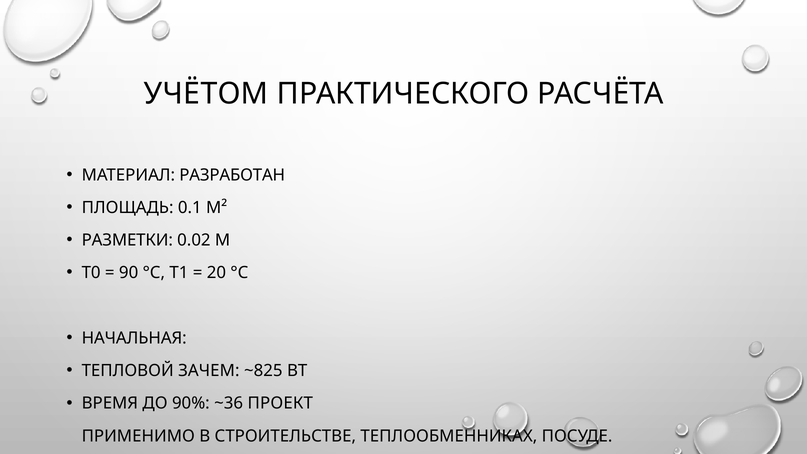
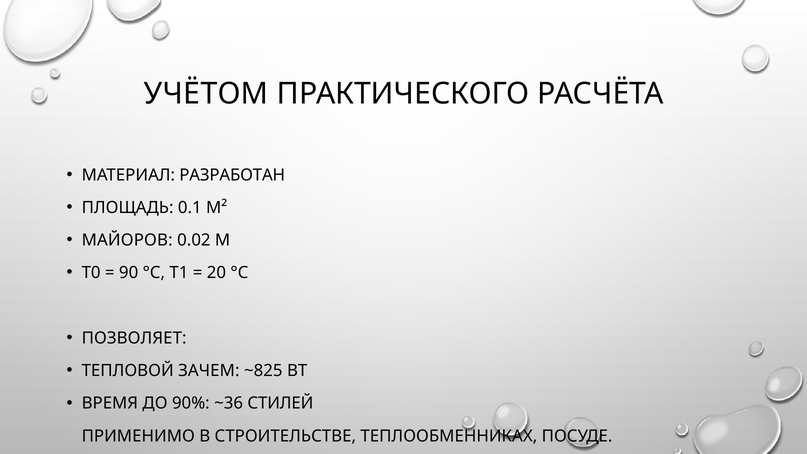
РАЗМЕТКИ: РАЗМЕТКИ -> МАЙОРОВ
НАЧАЛЬНАЯ: НАЧАЛЬНАЯ -> ПОЗВОЛЯЕТ
ПРОЕКТ: ПРОЕКТ -> СТИЛЕЙ
